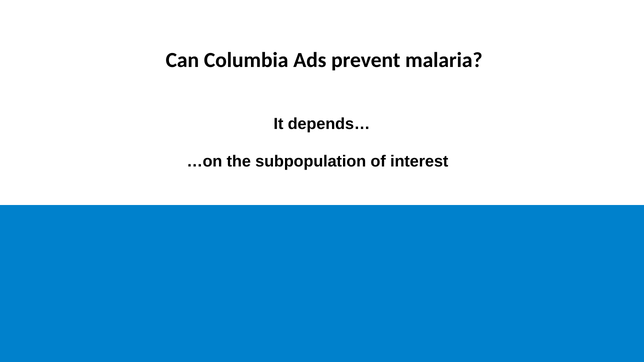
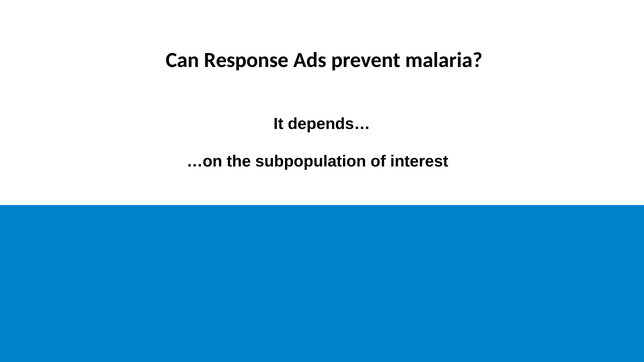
Columbia: Columbia -> Response
